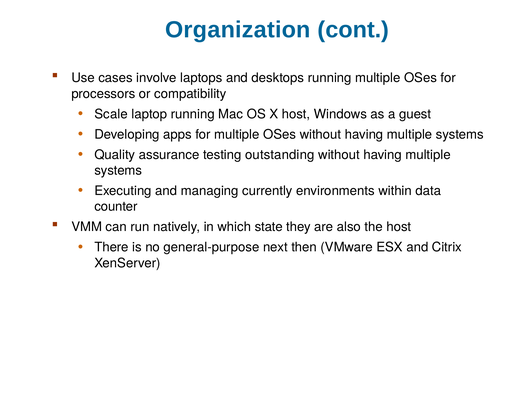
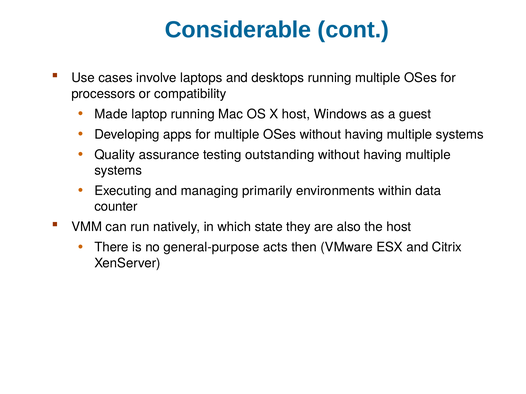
Organization: Organization -> Considerable
Scale: Scale -> Made
currently: currently -> primarily
next: next -> acts
